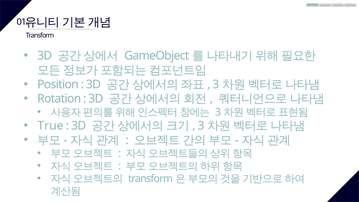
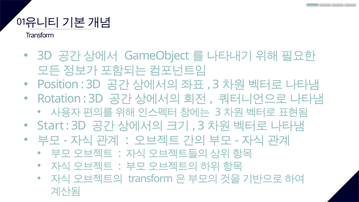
True: True -> Start
